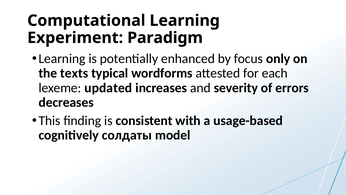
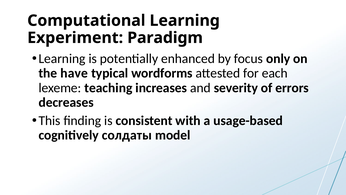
texts: texts -> have
updated: updated -> teaching
